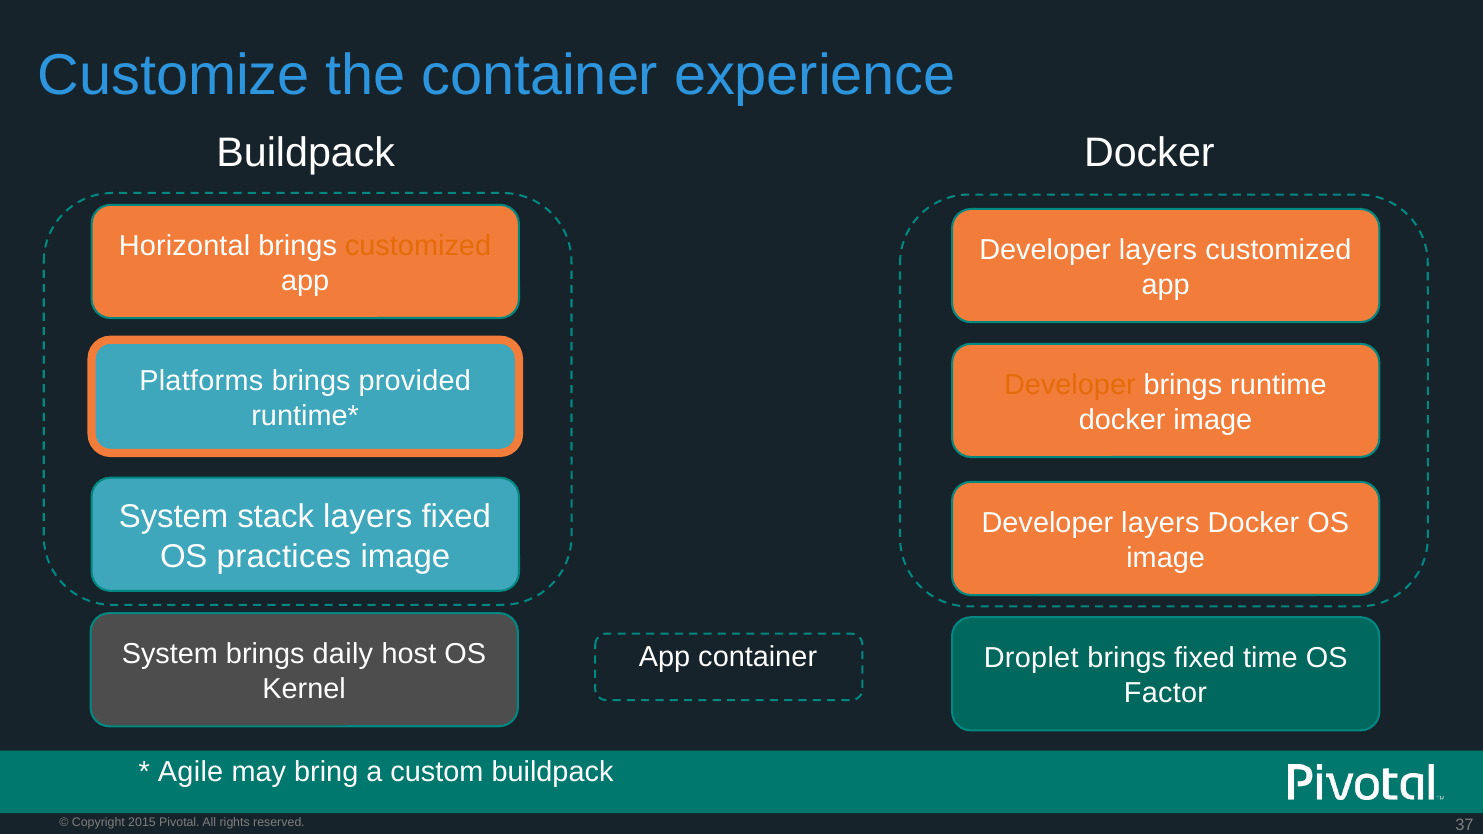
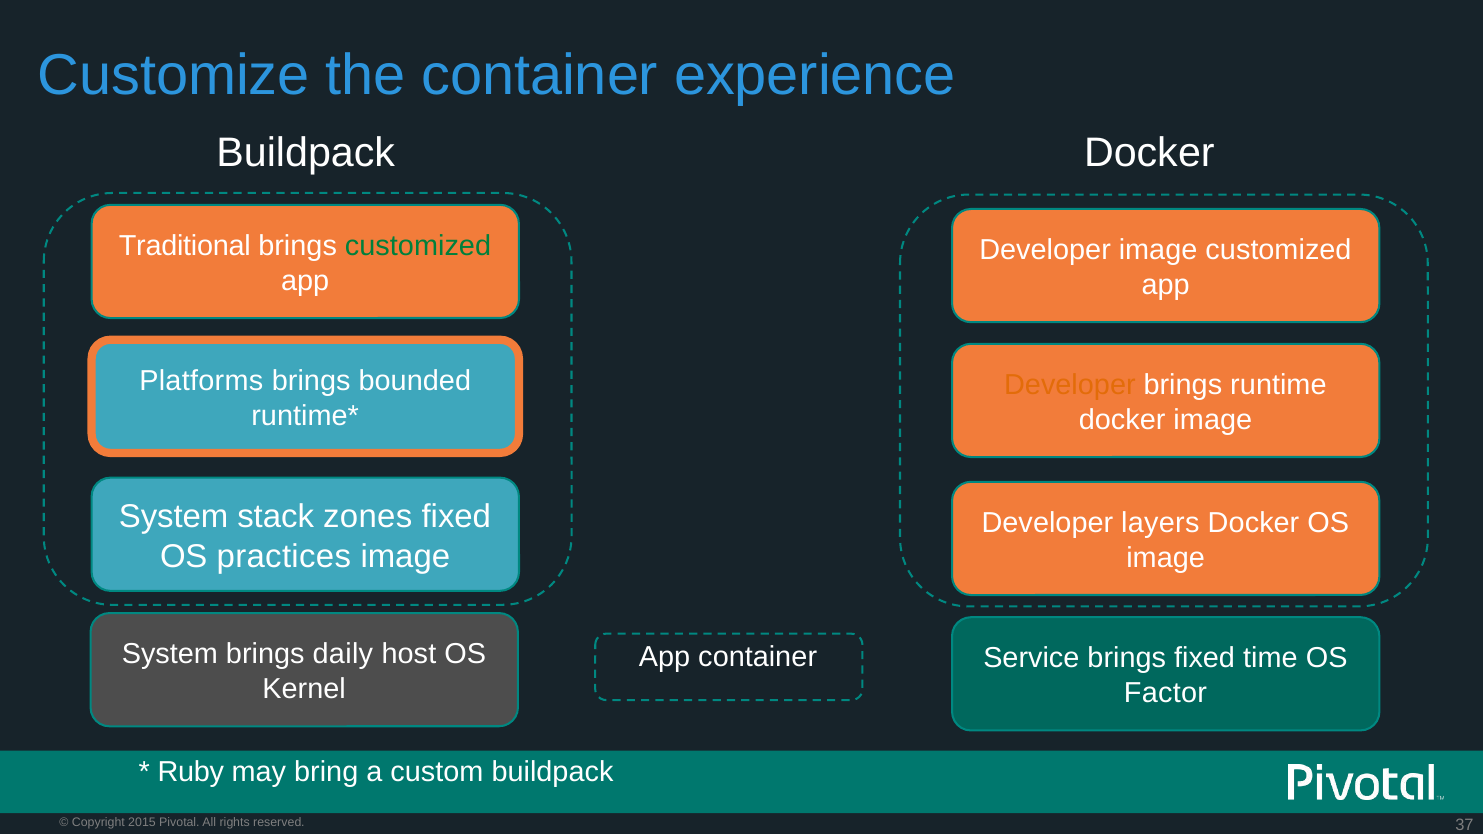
Horizontal: Horizontal -> Traditional
customized at (418, 246) colour: orange -> green
layers at (1158, 250): layers -> image
provided: provided -> bounded
stack layers: layers -> zones
Droplet: Droplet -> Service
Agile: Agile -> Ruby
